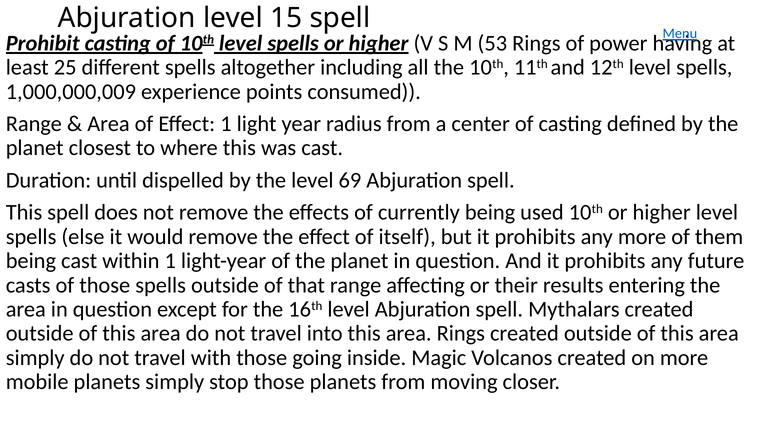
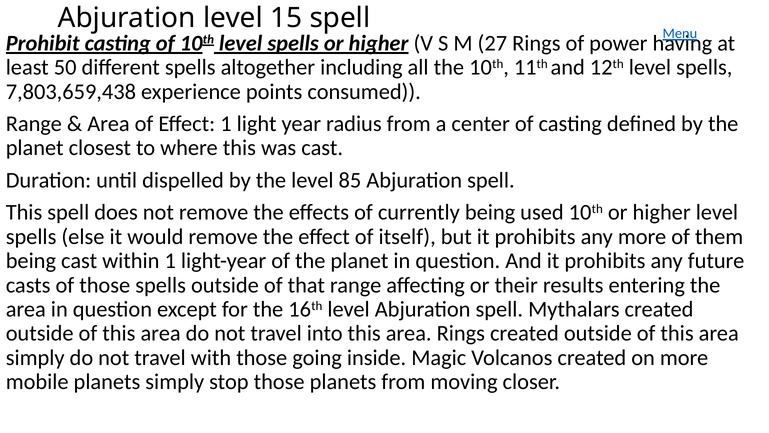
53: 53 -> 27
25: 25 -> 50
1,000,000,009: 1,000,000,009 -> 7,803,659,438
69: 69 -> 85
